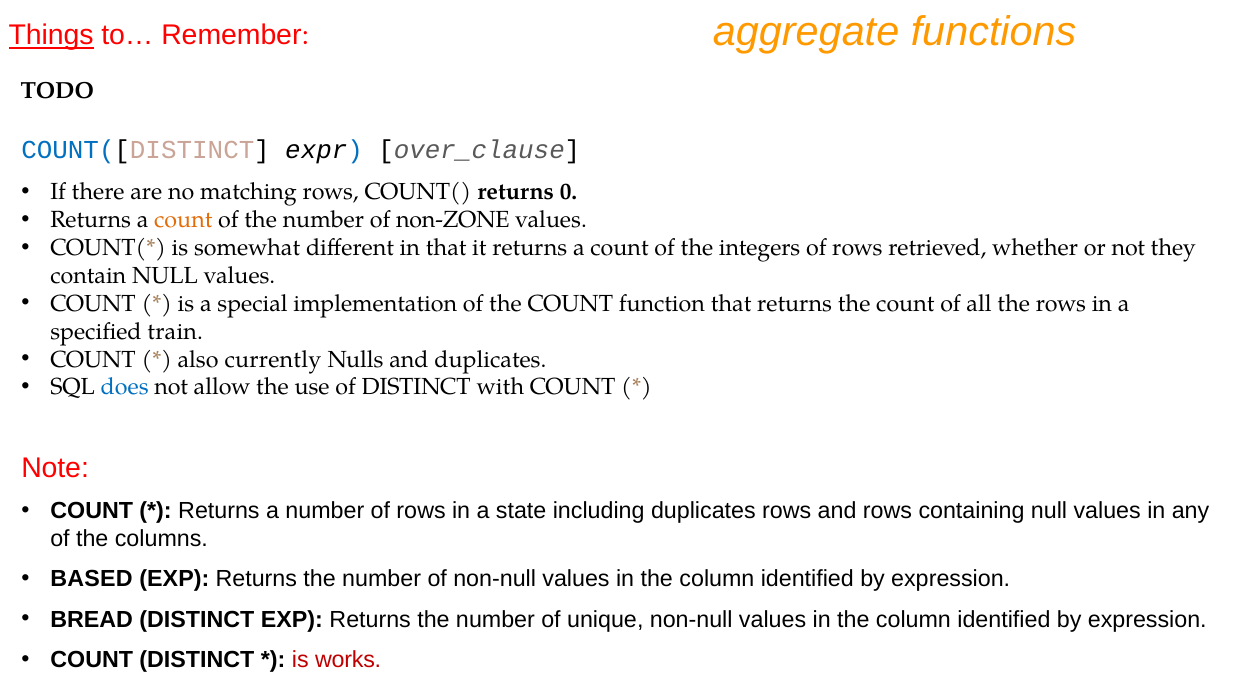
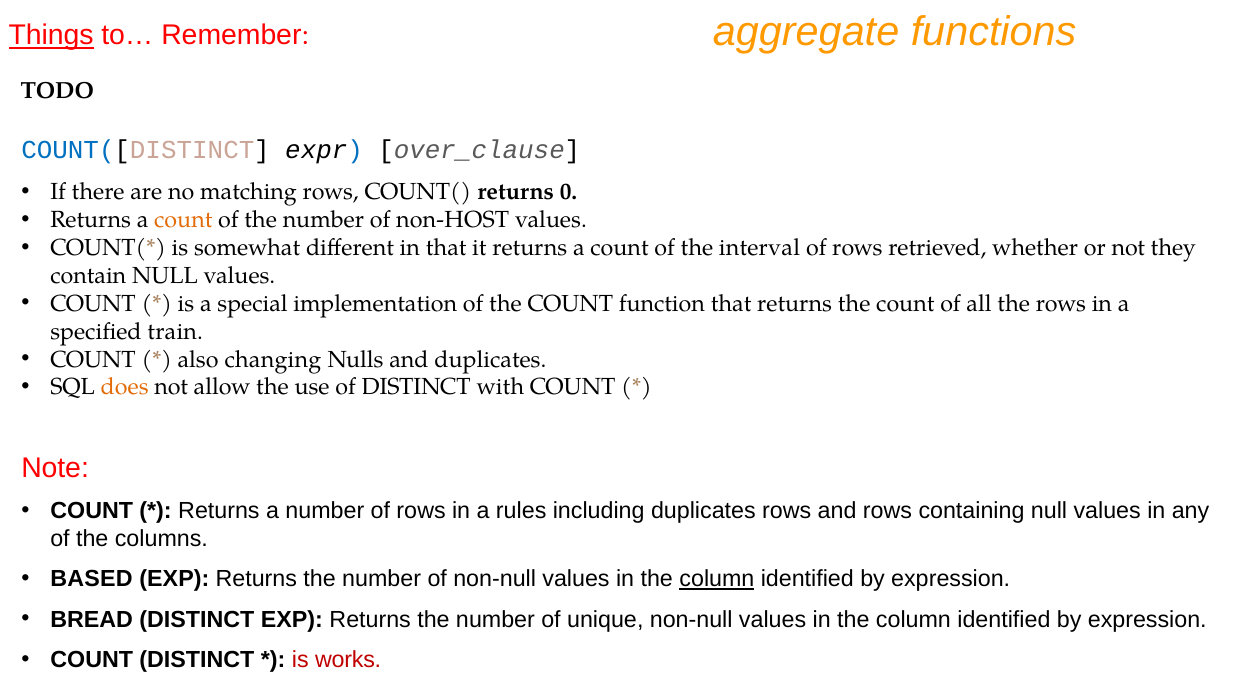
non-ZONE: non-ZONE -> non-HOST
integers: integers -> interval
currently: currently -> changing
does colour: blue -> orange
state: state -> rules
column at (717, 579) underline: none -> present
